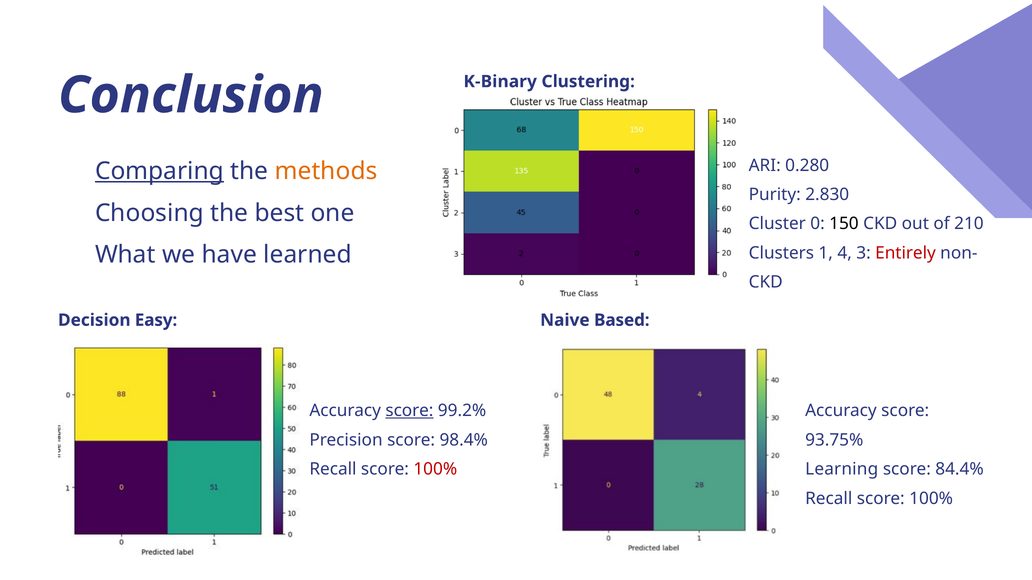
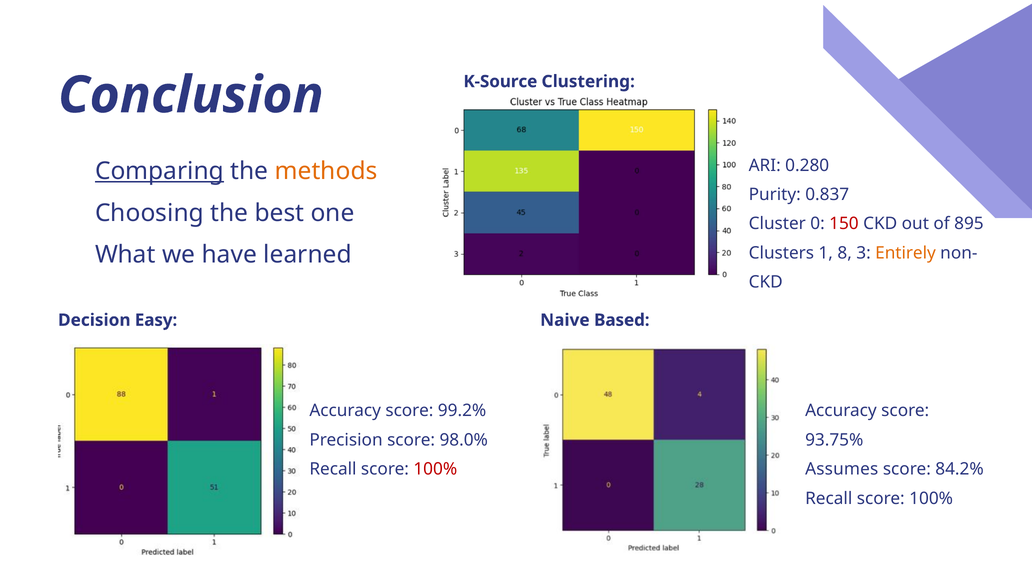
K-Binary: K-Binary -> K-Source
2.830: 2.830 -> 0.837
150 colour: black -> red
210: 210 -> 895
4: 4 -> 8
Entirely colour: red -> orange
score at (409, 411) underline: present -> none
98.4%: 98.4% -> 98.0%
Learning: Learning -> Assumes
84.4%: 84.4% -> 84.2%
